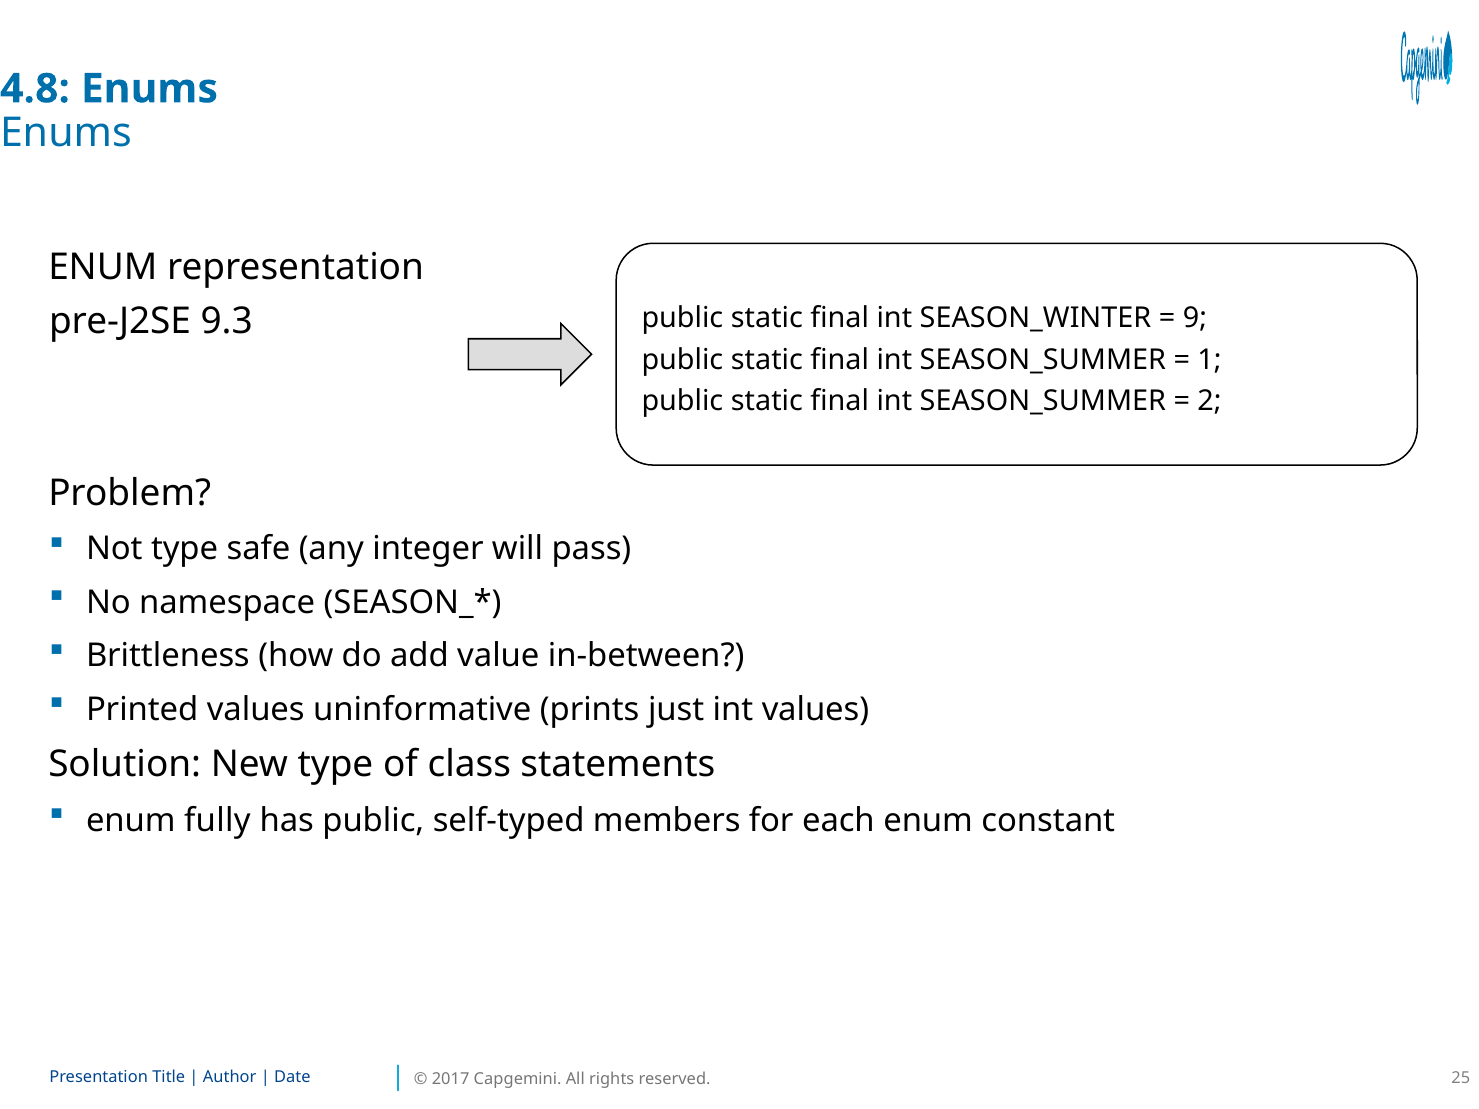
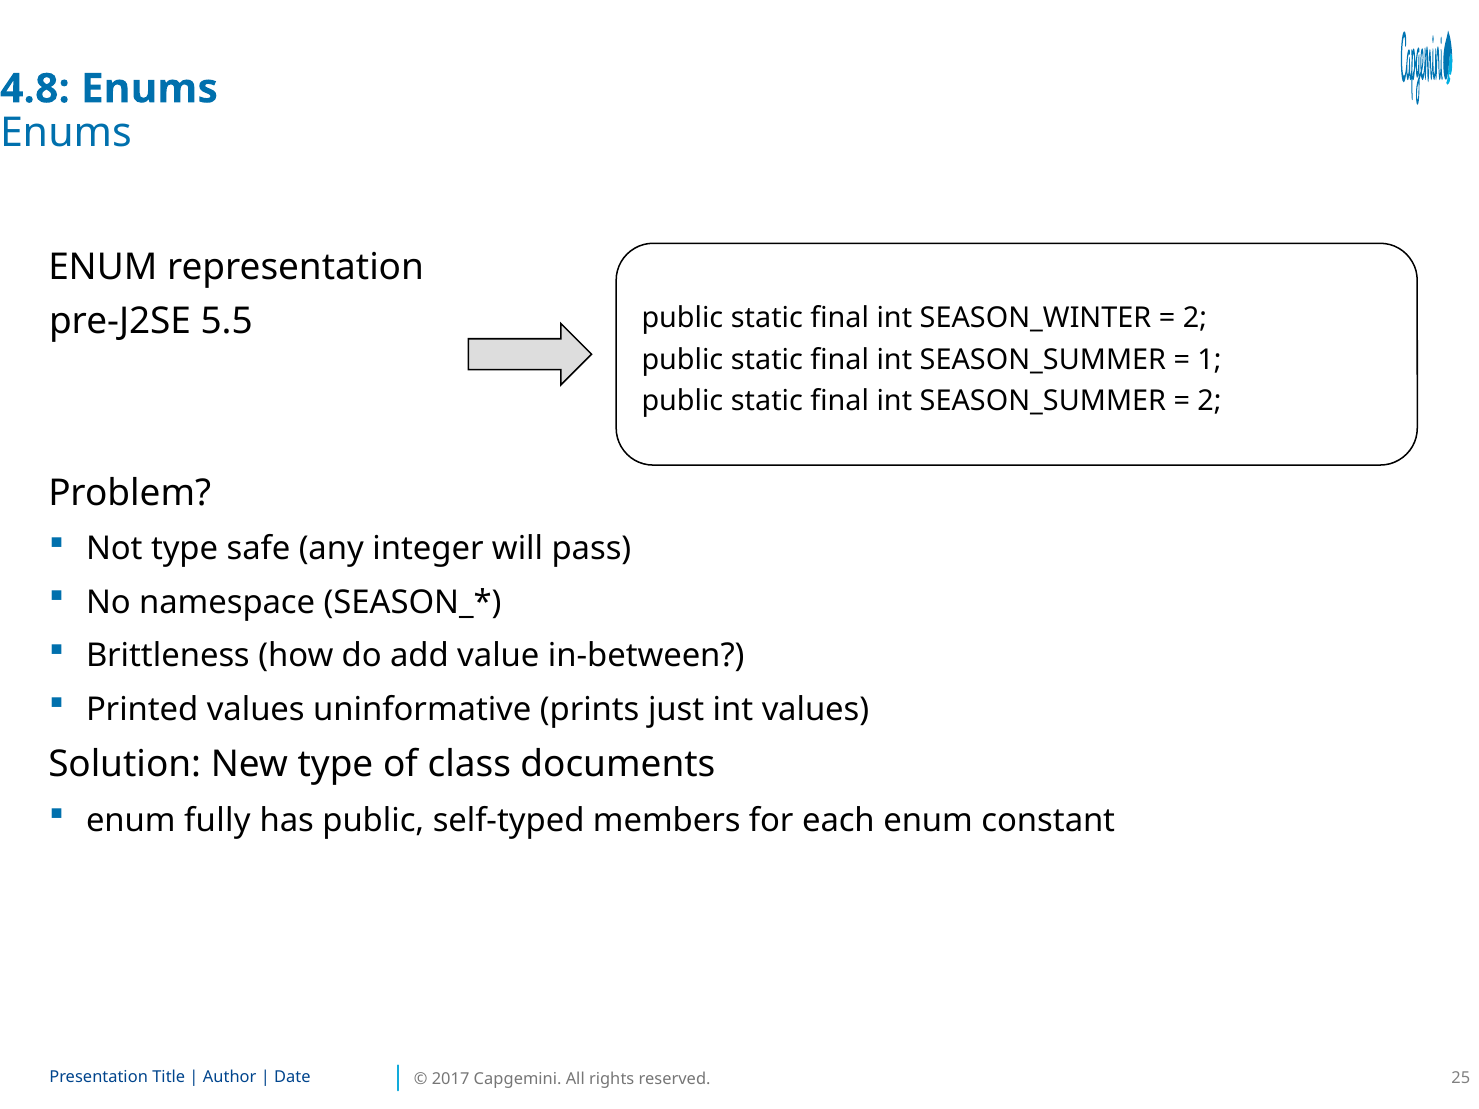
9 at (1195, 318): 9 -> 2
9.3: 9.3 -> 5.5
statements: statements -> documents
